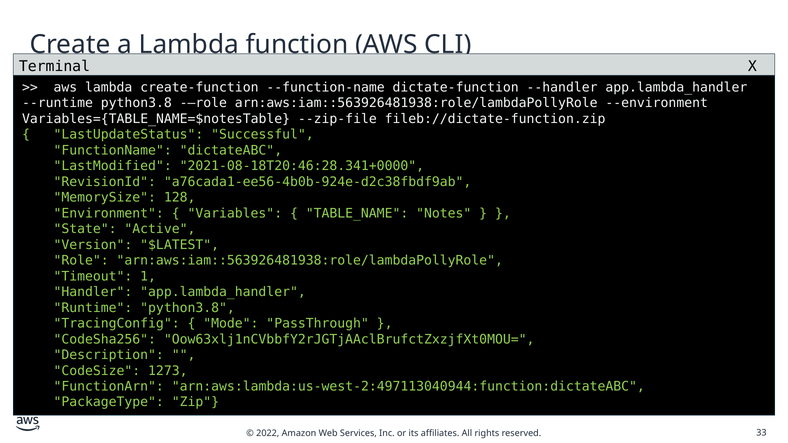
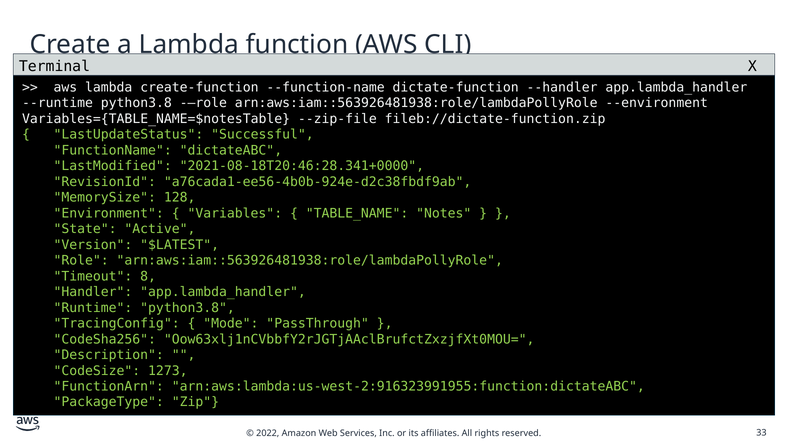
1: 1 -> 8
arn:aws:lambda:us-west-2:497113040944:function:dictateABC: arn:aws:lambda:us-west-2:497113040944:function:dictateABC -> arn:aws:lambda:us-west-2:916323991955:function:dictateABC
